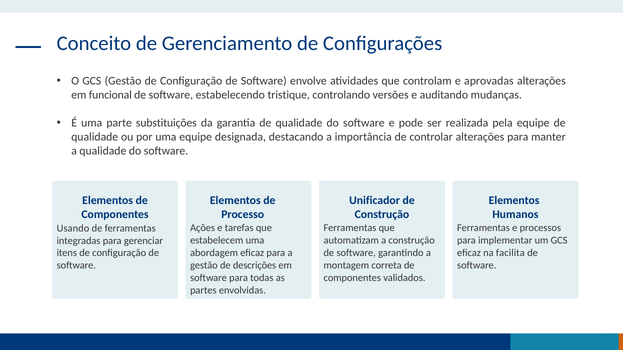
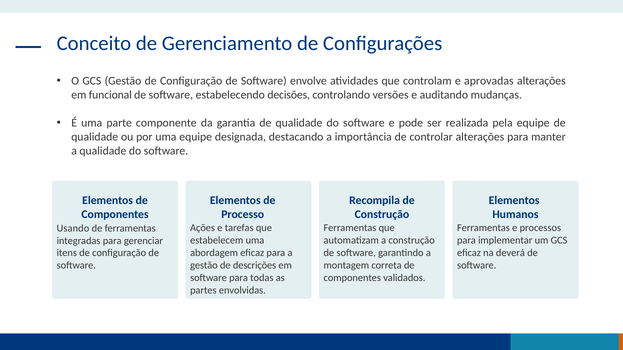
tristique: tristique -> decisões
substituições: substituições -> componente
Unificador: Unificador -> Recompila
facilita: facilita -> deverá
